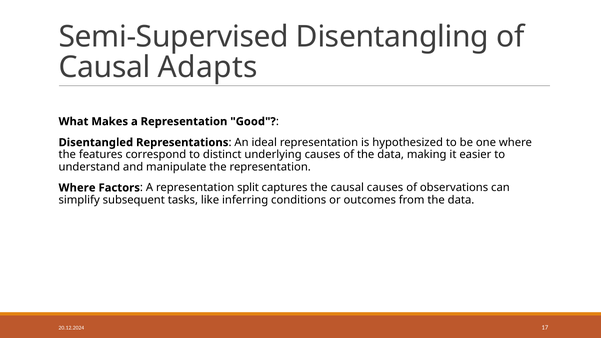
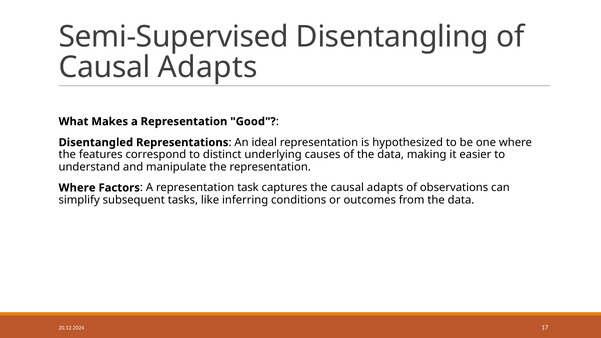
split: split -> task
the causal causes: causes -> adapts
